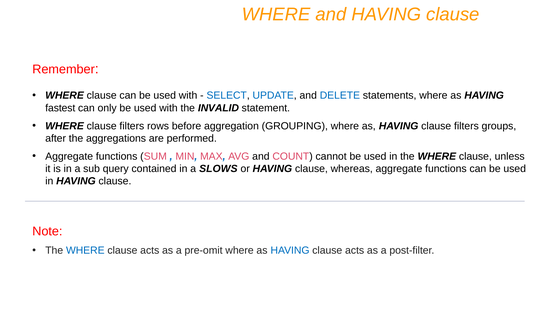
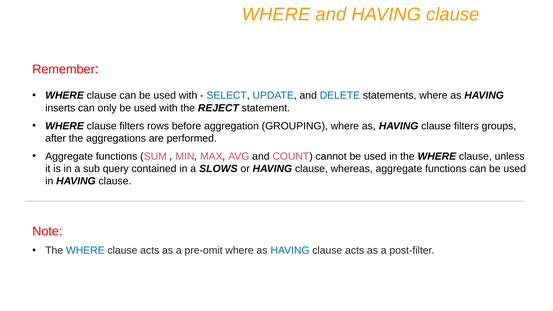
fastest: fastest -> inserts
INVALID: INVALID -> REJECT
